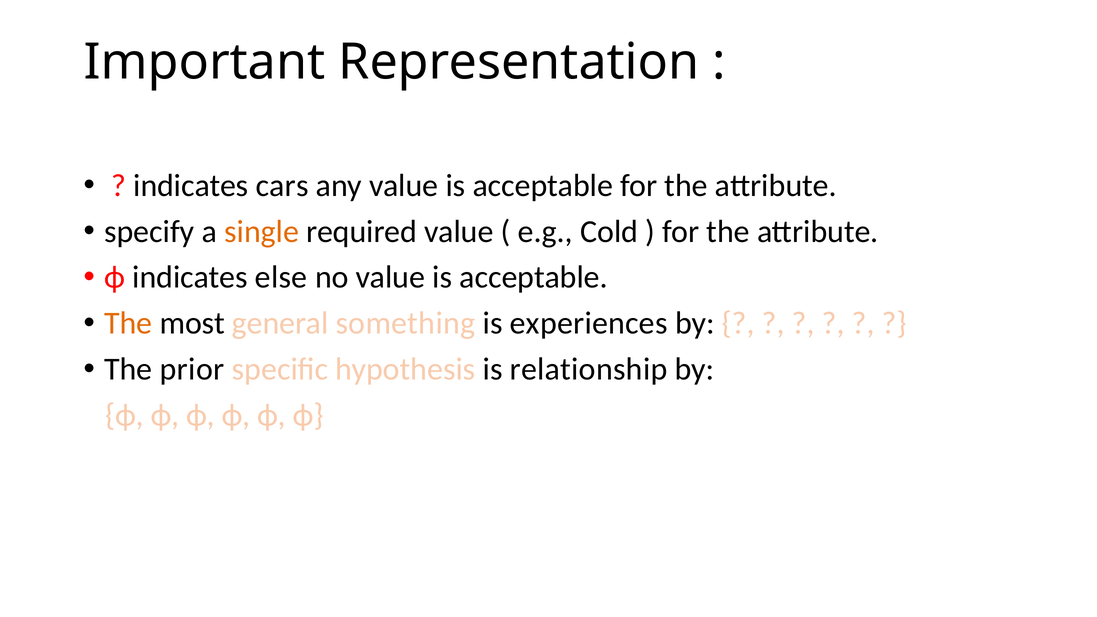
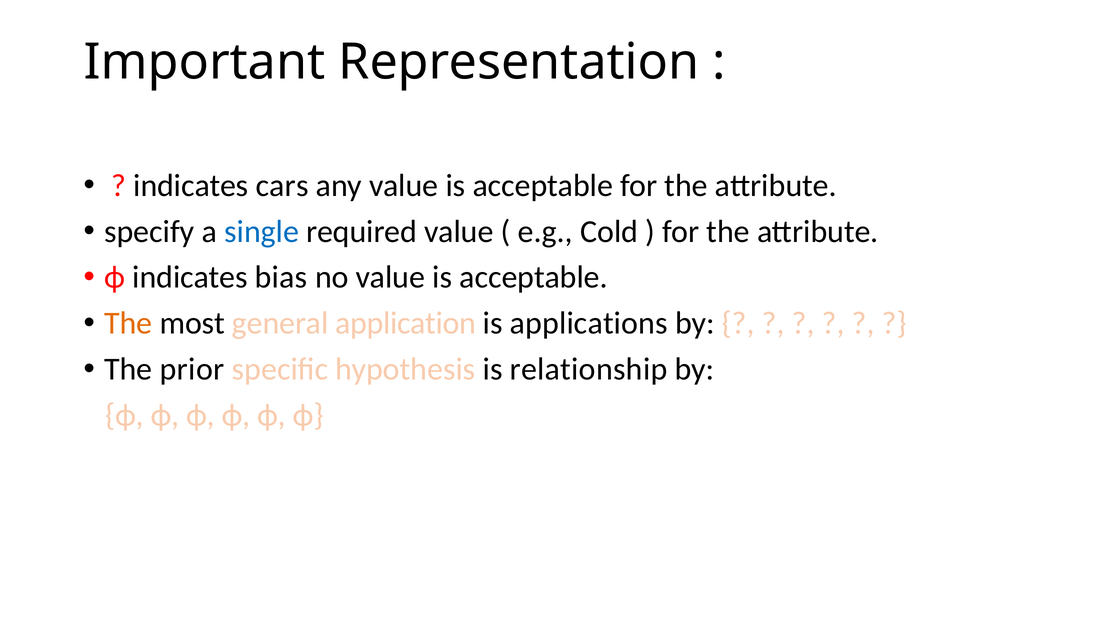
single colour: orange -> blue
else: else -> bias
something: something -> application
experiences: experiences -> applications
